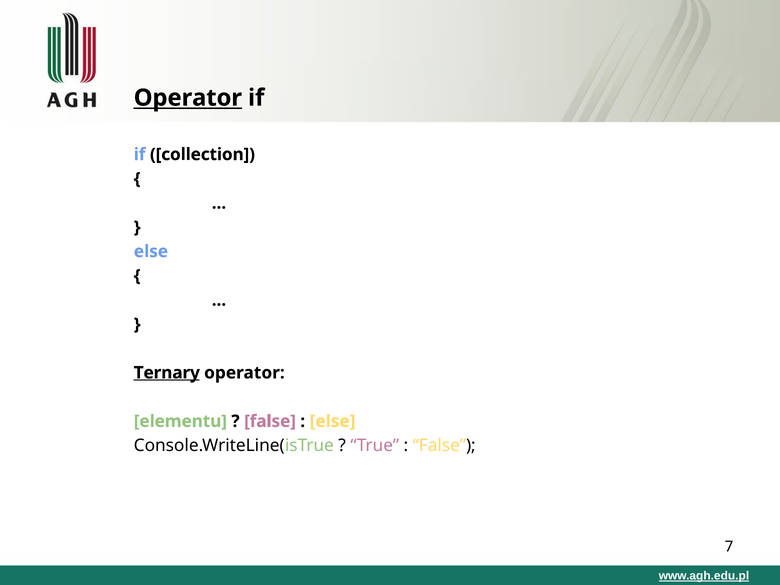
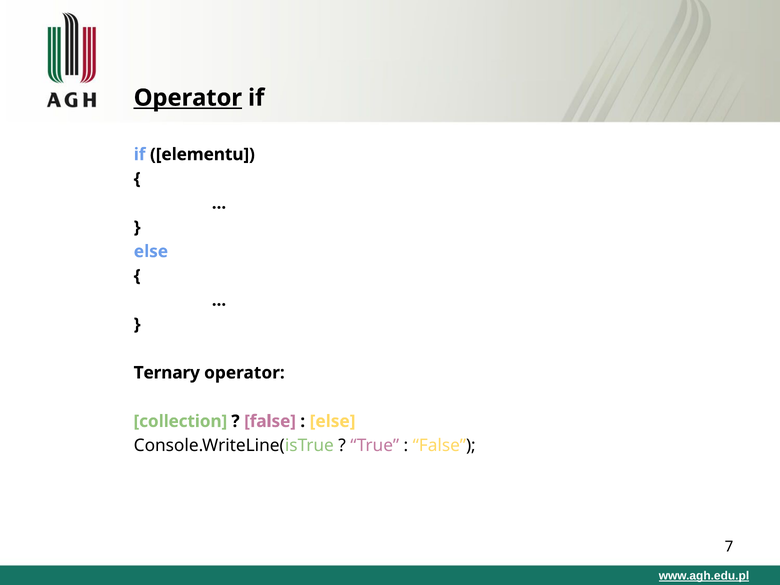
collection: collection -> elementu
Ternary underline: present -> none
elementu: elementu -> collection
